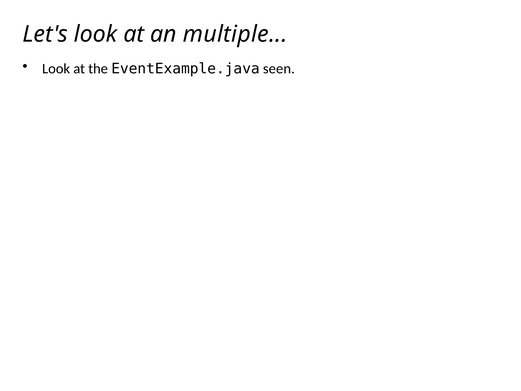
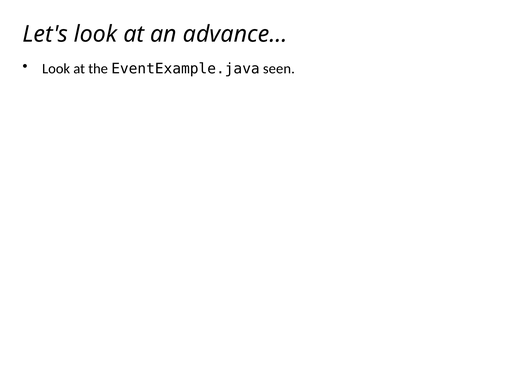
multiple: multiple -> advance
